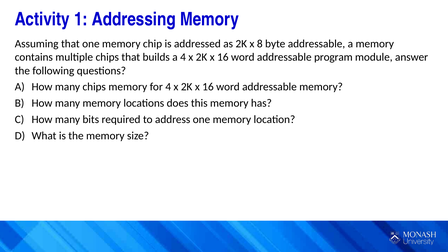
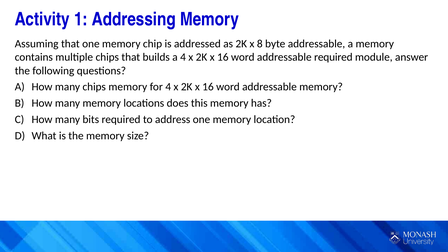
addressable program: program -> required
